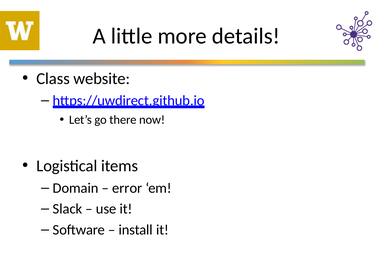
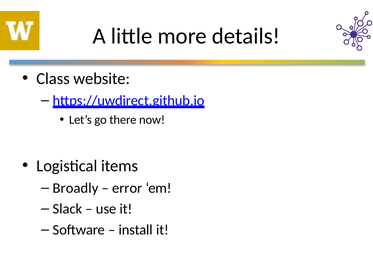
Domain: Domain -> Broadly
